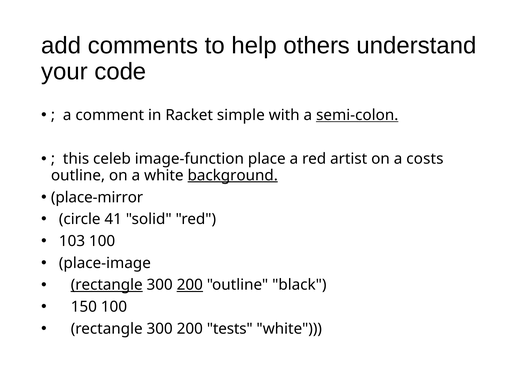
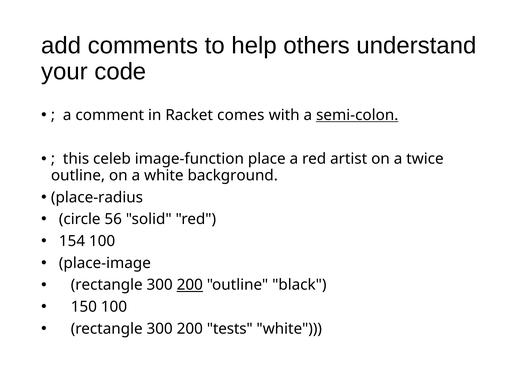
simple: simple -> comes
costs: costs -> twice
background underline: present -> none
place-mirror: place-mirror -> place-radius
41: 41 -> 56
103: 103 -> 154
rectangle at (107, 285) underline: present -> none
